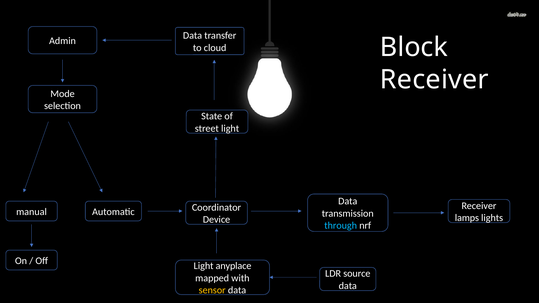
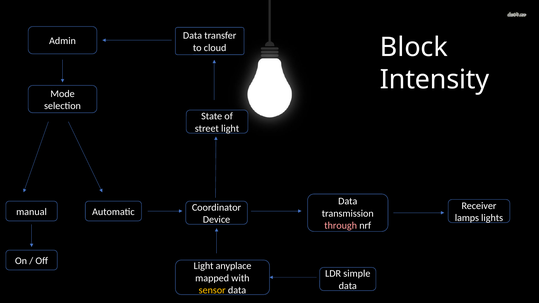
Receiver at (434, 80): Receiver -> Intensity
through colour: light blue -> pink
source: source -> simple
